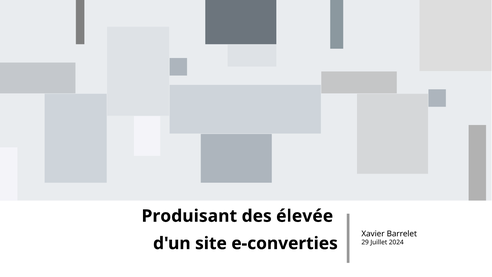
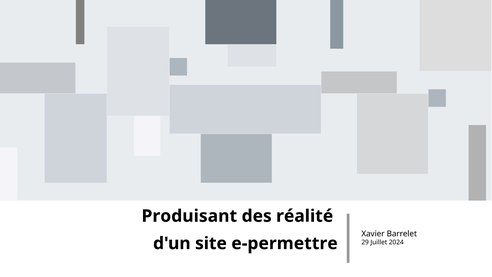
élevée: élevée -> réalité
e-converties: e-converties -> e-permettre
